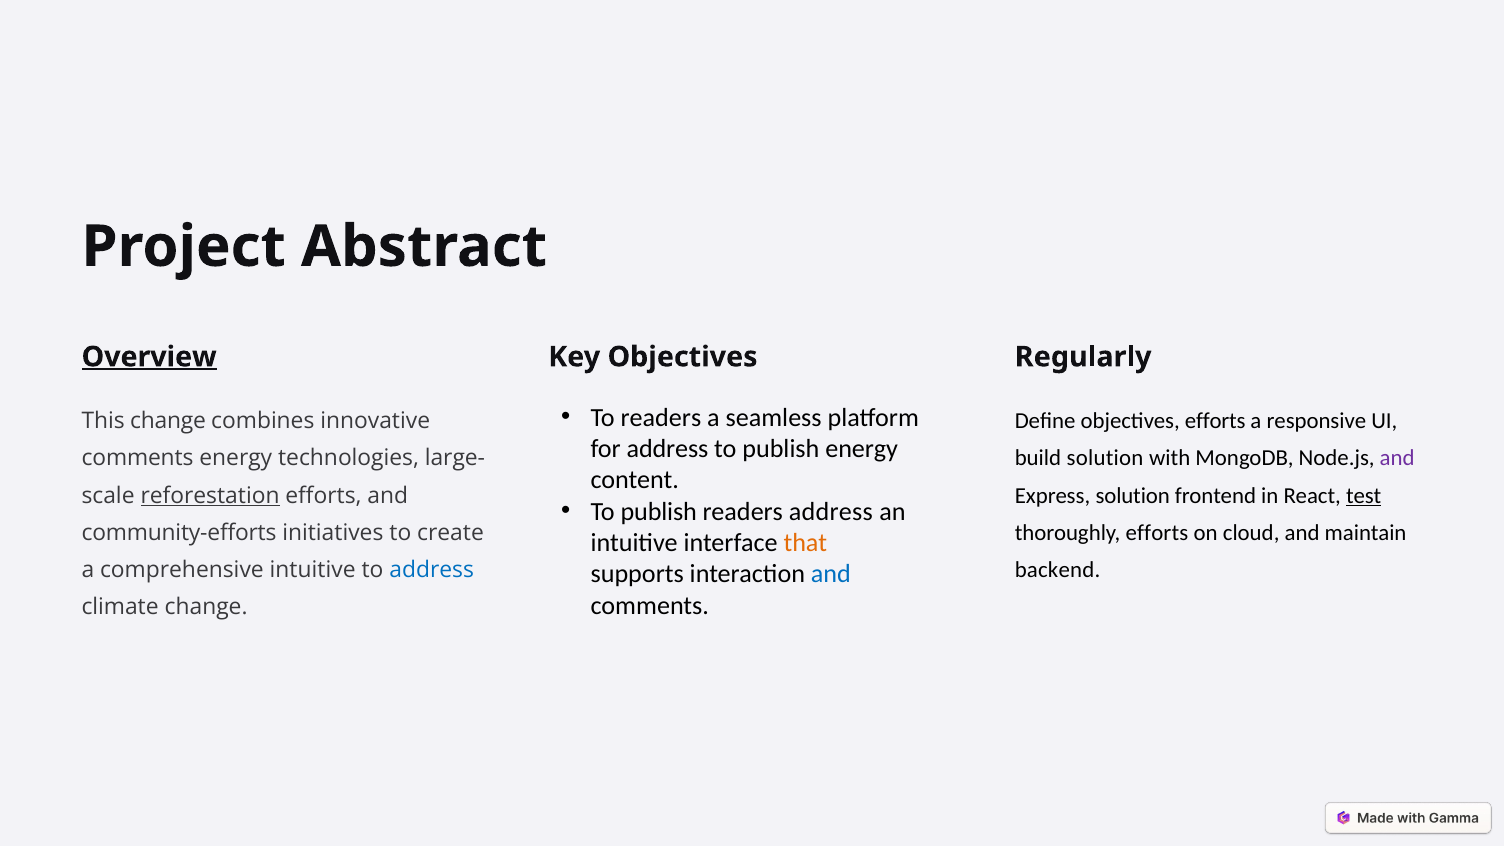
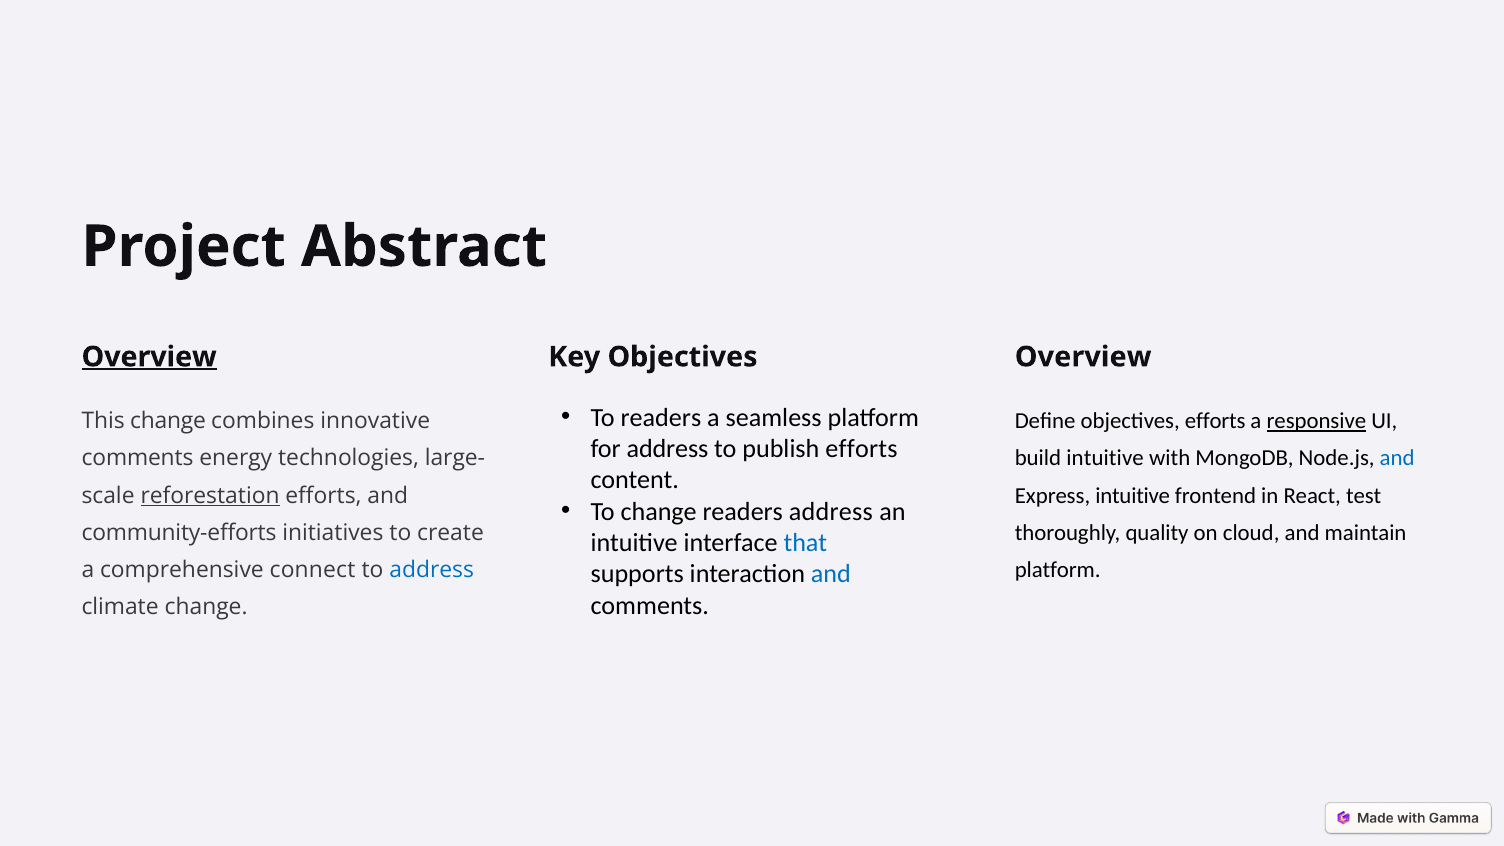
Regularly at (1083, 357): Regularly -> Overview
responsive underline: none -> present
publish energy: energy -> efforts
build solution: solution -> intuitive
and at (1397, 458) colour: purple -> blue
Express solution: solution -> intuitive
test underline: present -> none
publish at (659, 512): publish -> change
thoroughly efforts: efforts -> quality
that colour: orange -> blue
backend at (1058, 570): backend -> platform
comprehensive intuitive: intuitive -> connect
